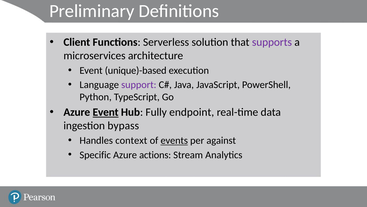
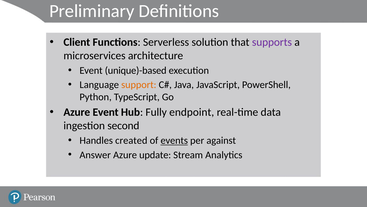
support colour: purple -> orange
Event at (106, 112) underline: present -> none
bypass: bypass -> second
context: context -> created
Specific: Specific -> Answer
actions: actions -> update
